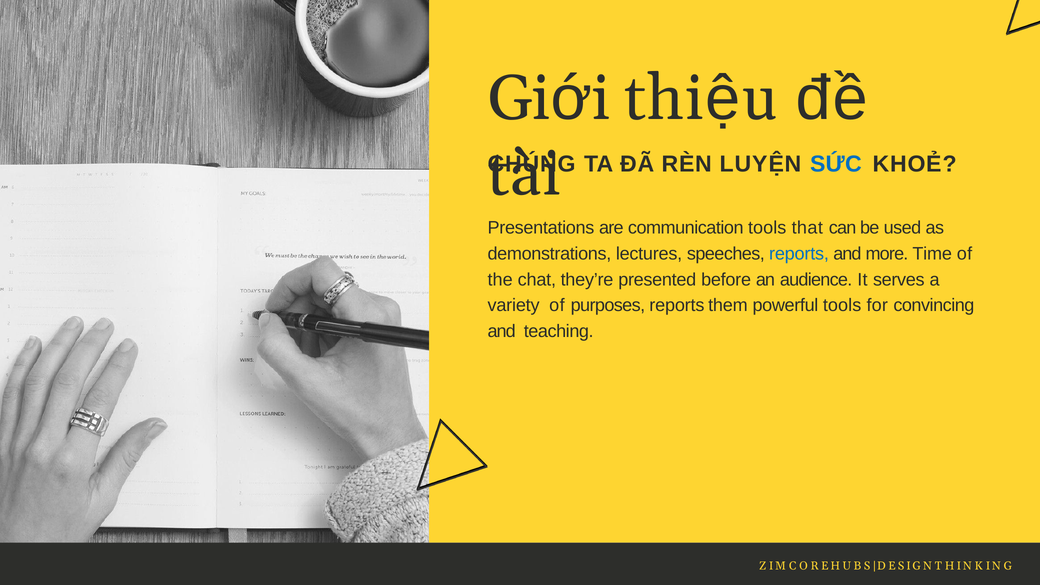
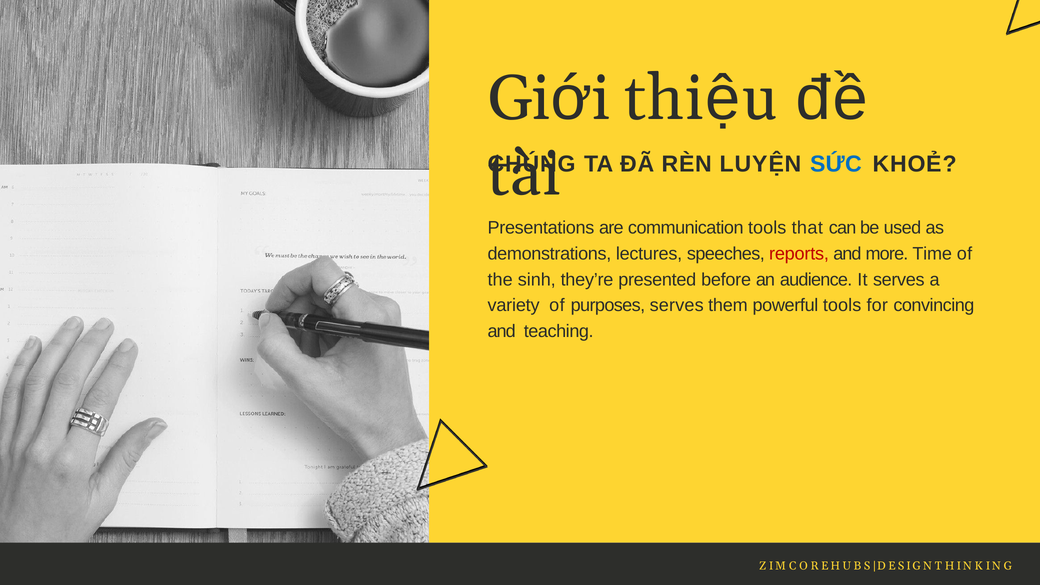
reports at (799, 254) colour: blue -> red
chat: chat -> sinh
purposes reports: reports -> serves
